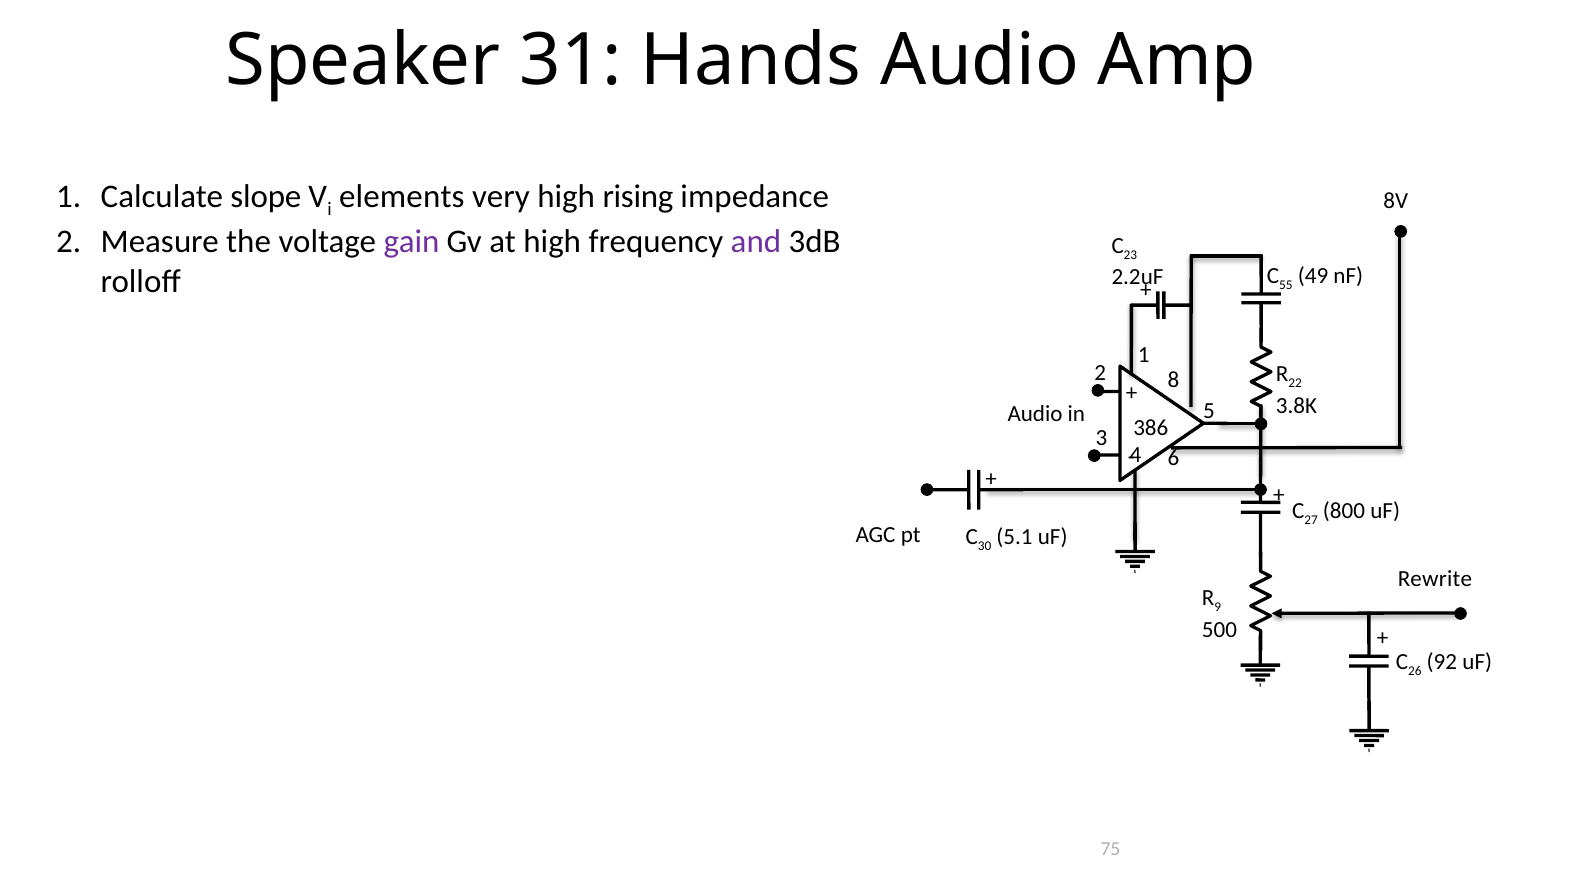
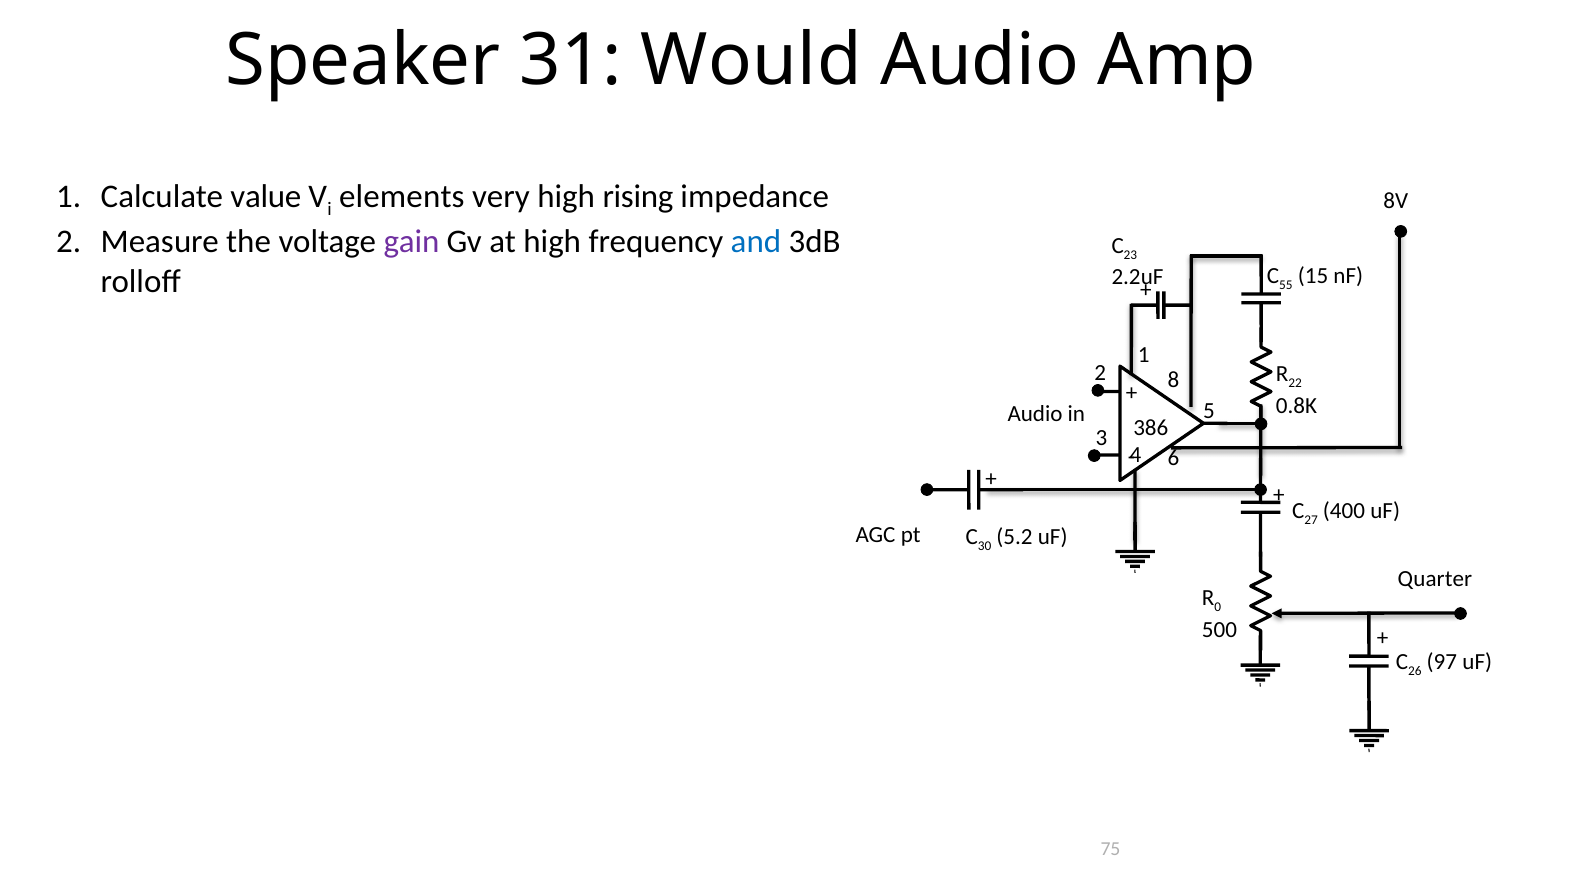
Hands: Hands -> Would
slope: slope -> value
and colour: purple -> blue
49: 49 -> 15
3.8K: 3.8K -> 0.8K
800: 800 -> 400
5.1: 5.1 -> 5.2
Rewrite: Rewrite -> Quarter
9: 9 -> 0
92: 92 -> 97
